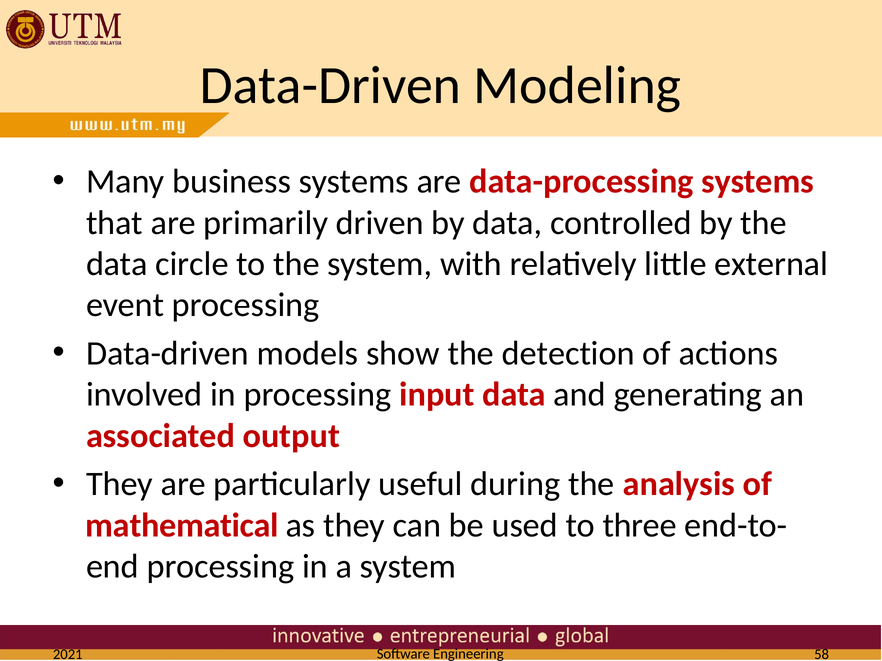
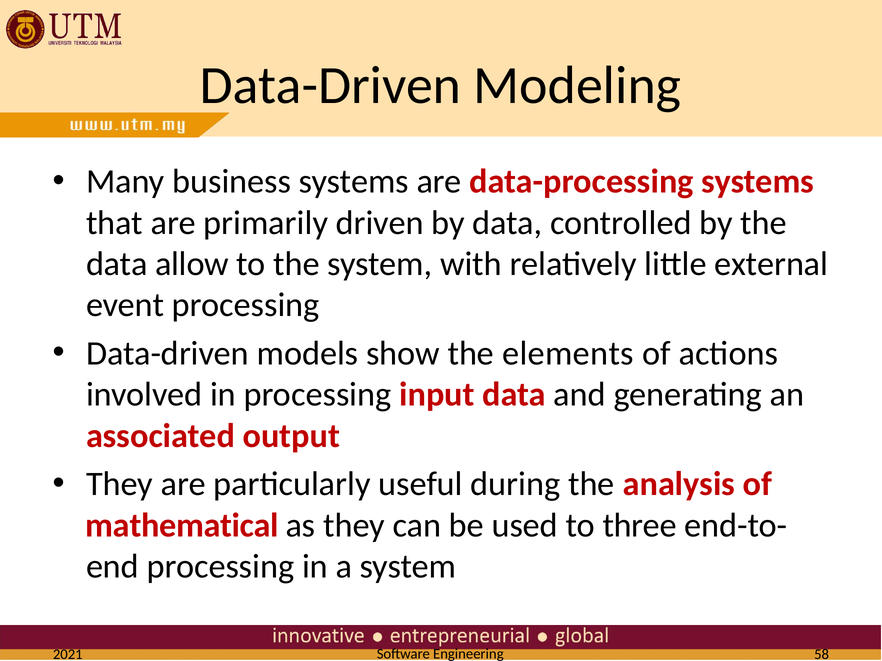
circle: circle -> allow
detection: detection -> elements
